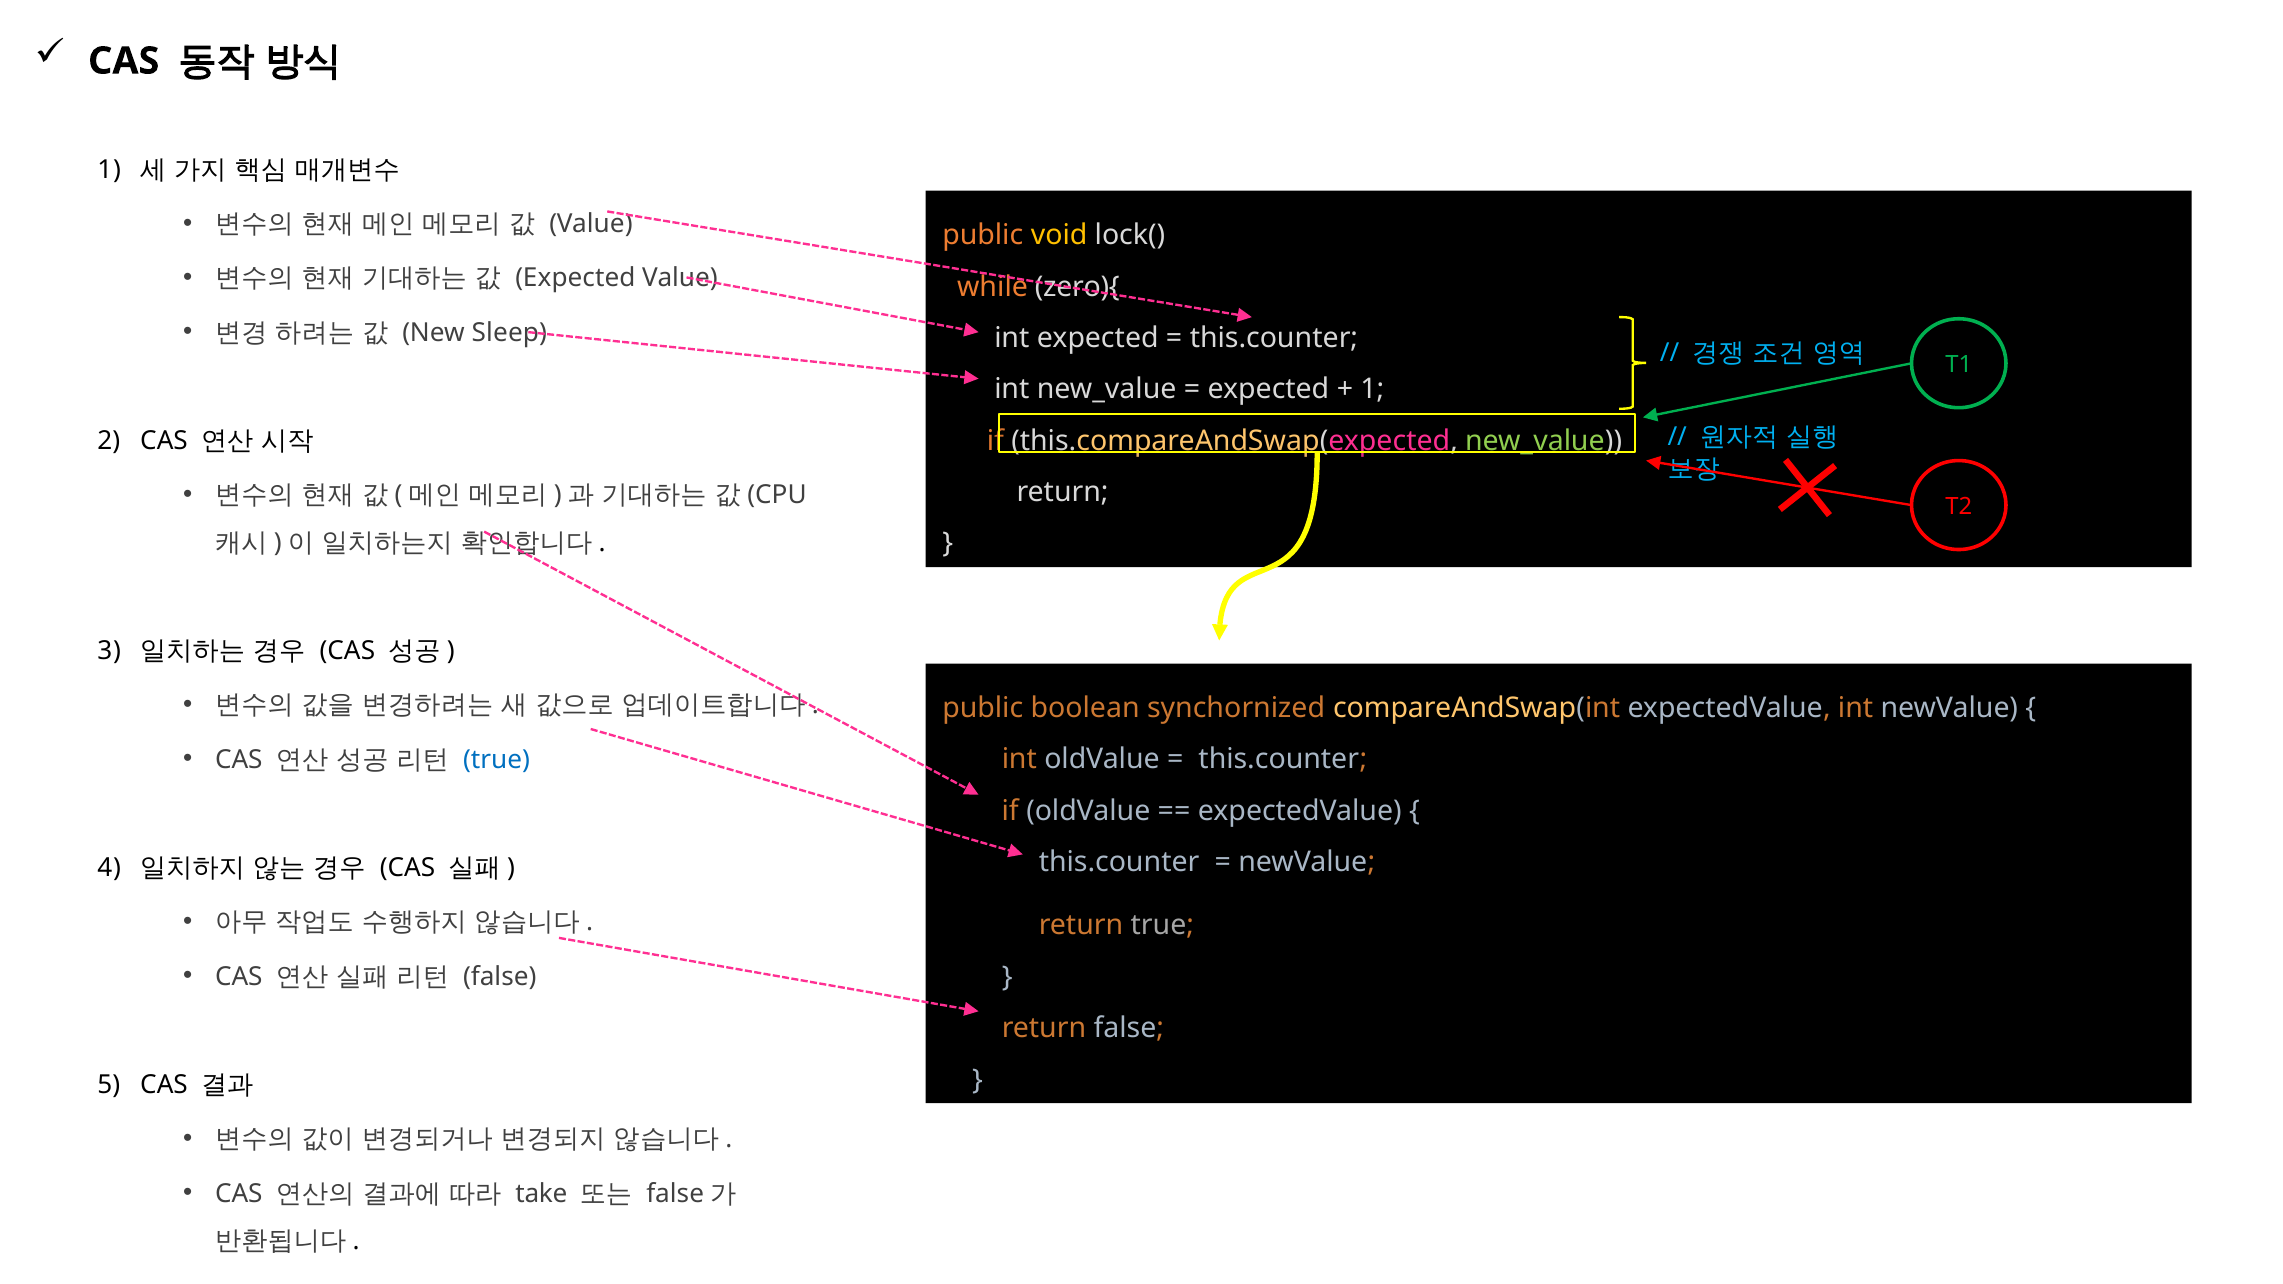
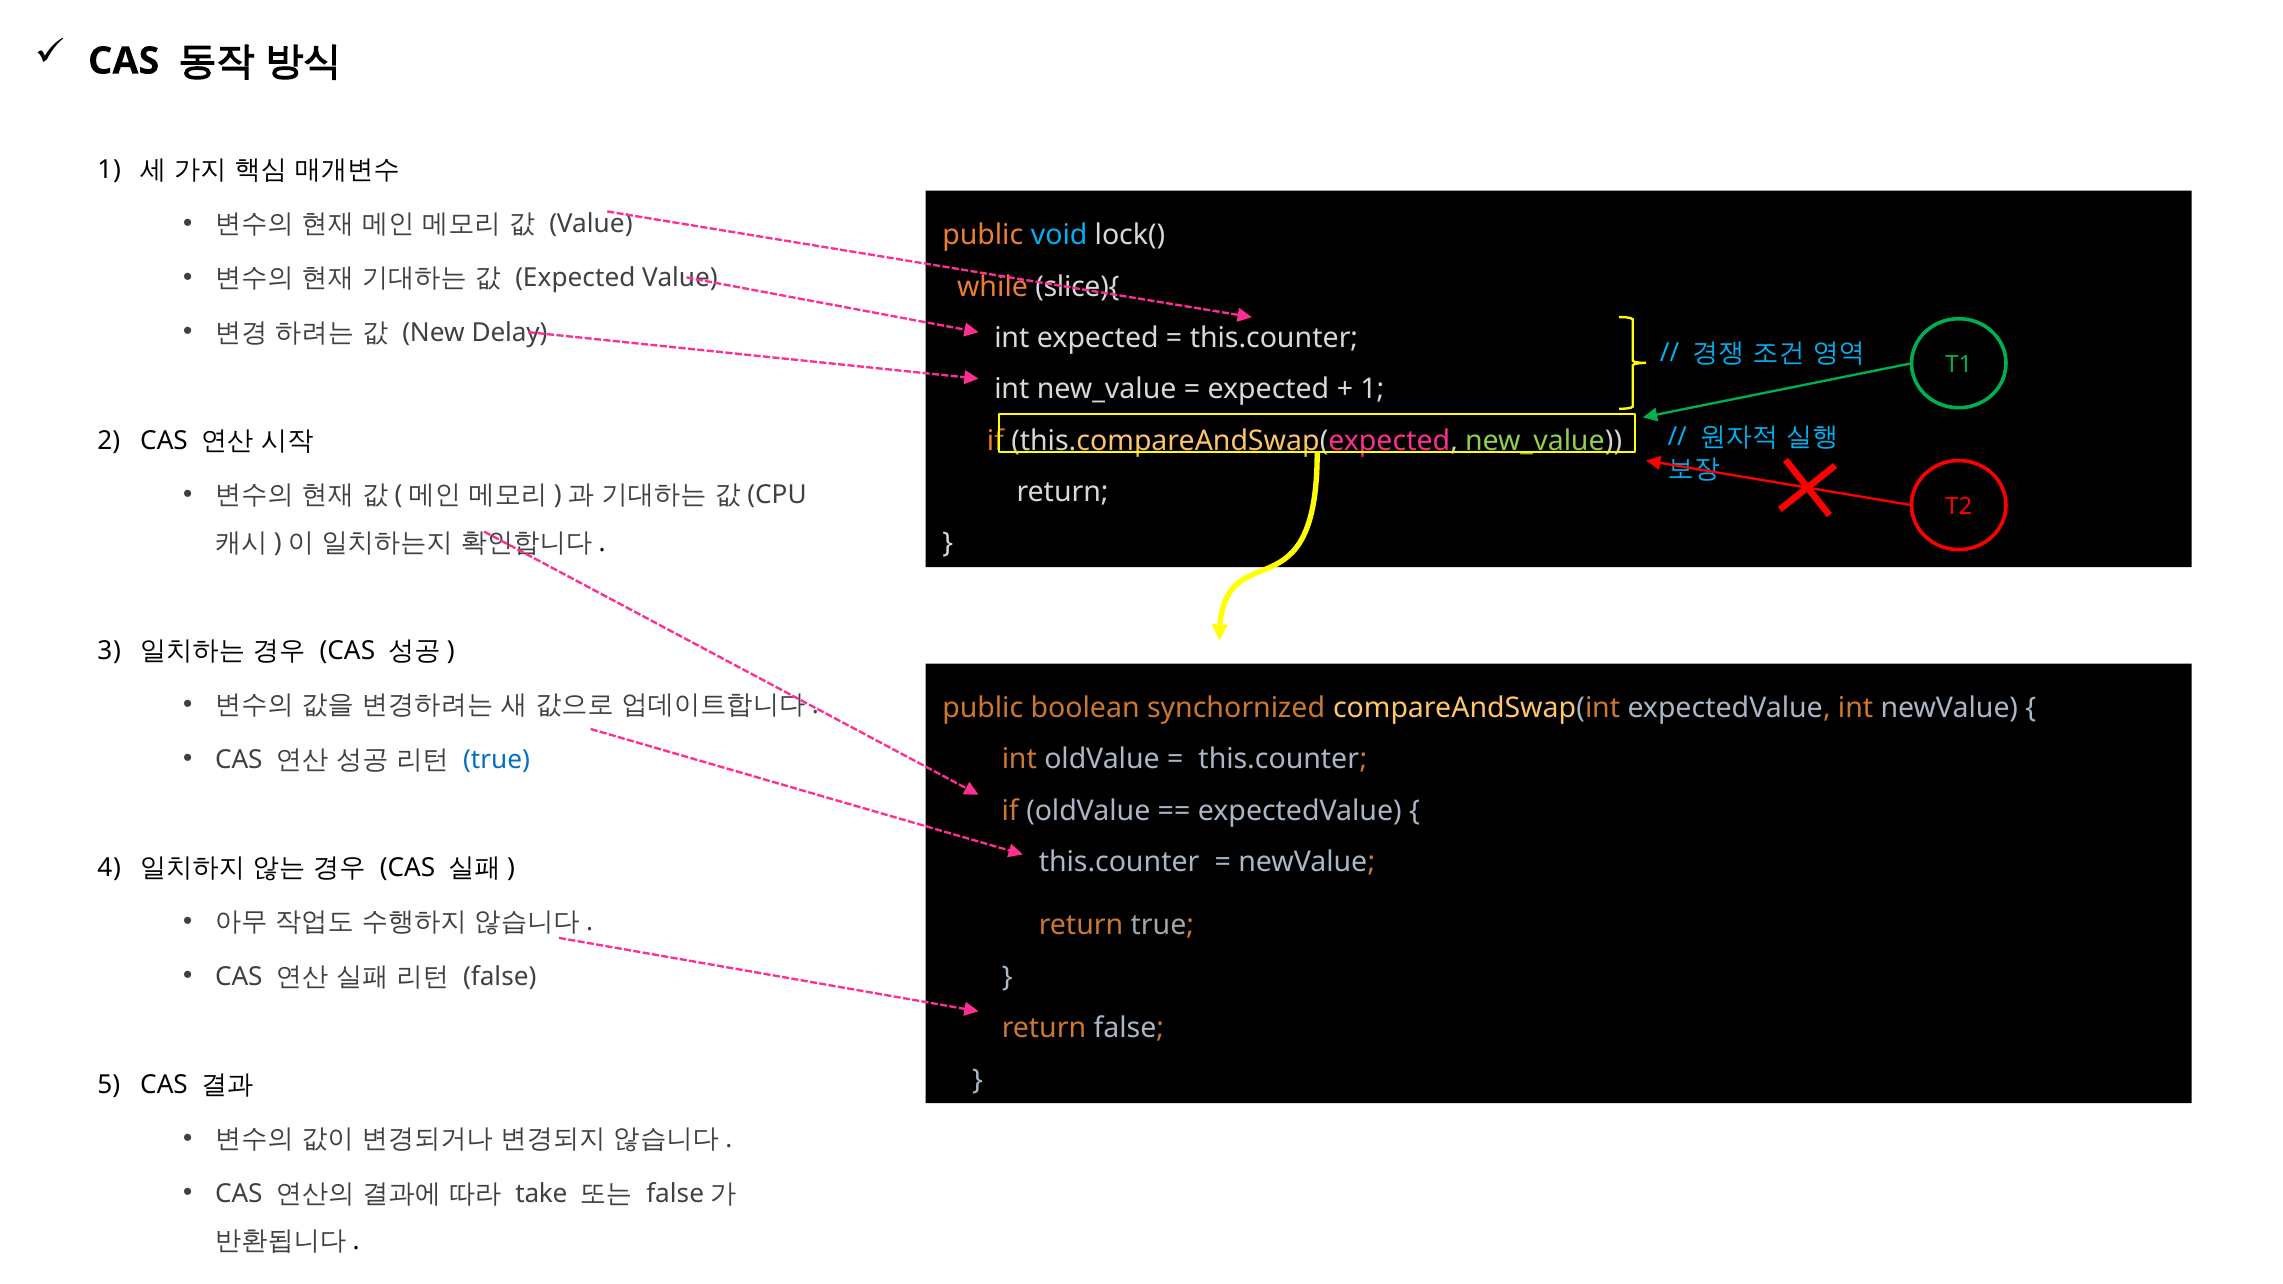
void colour: yellow -> light blue
zero){: zero){ -> slice){
Sleep: Sleep -> Delay
